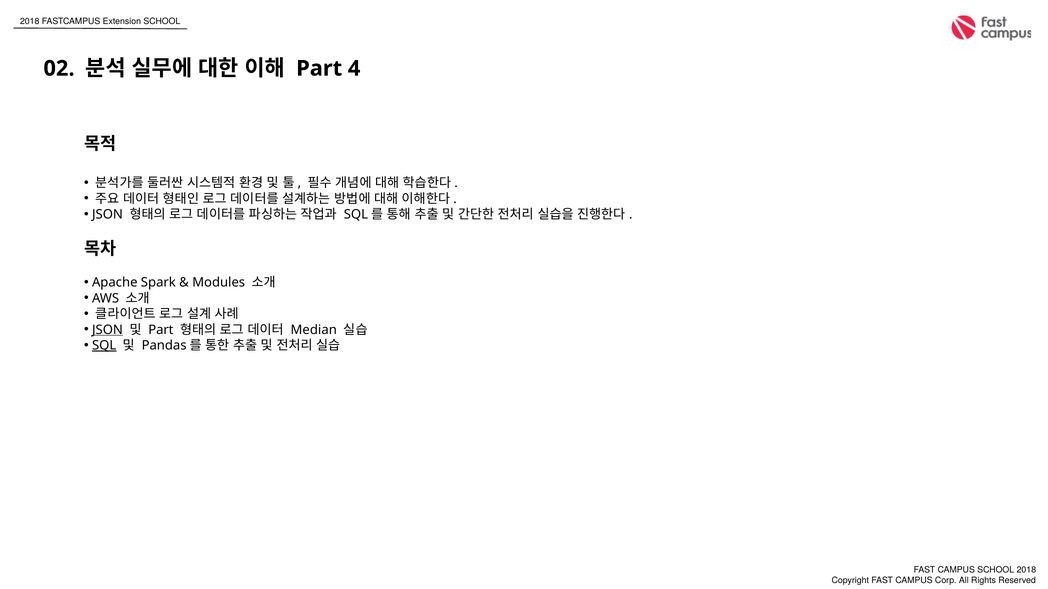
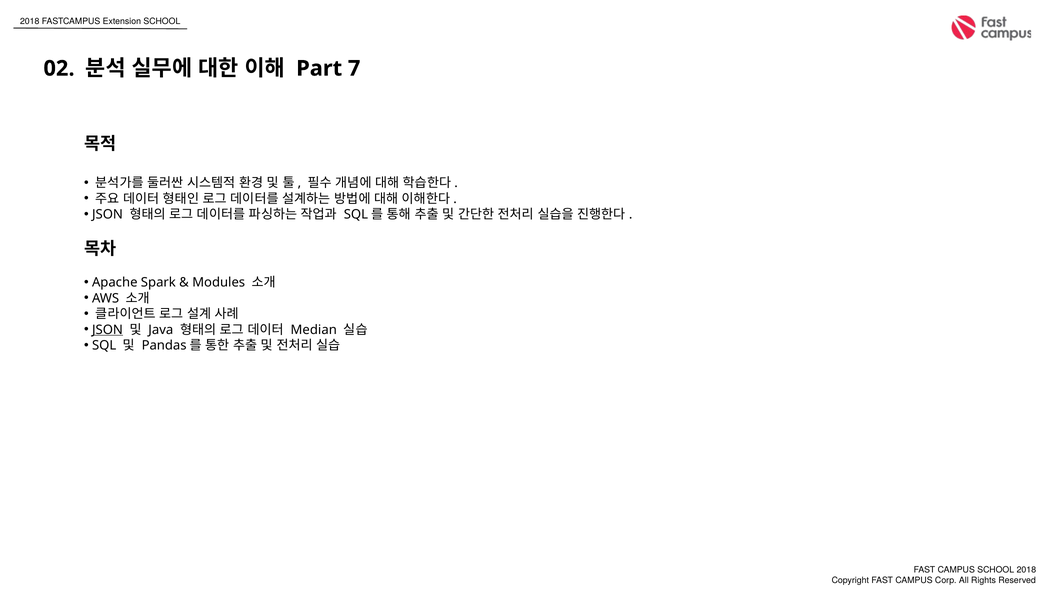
4: 4 -> 7
Part at (161, 330): Part -> Java
SQL underline: present -> none
